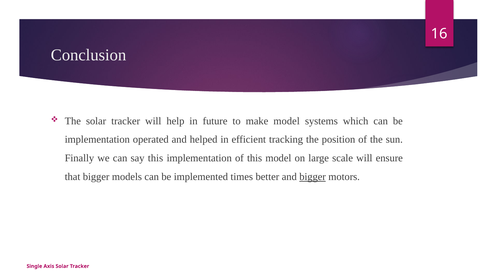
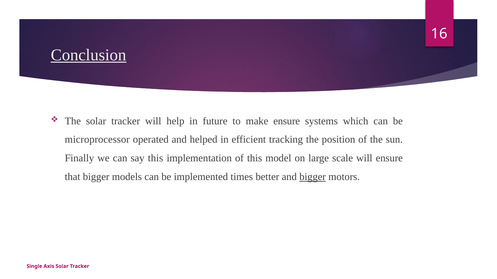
Conclusion underline: none -> present
make model: model -> ensure
implementation at (97, 140): implementation -> microprocessor
